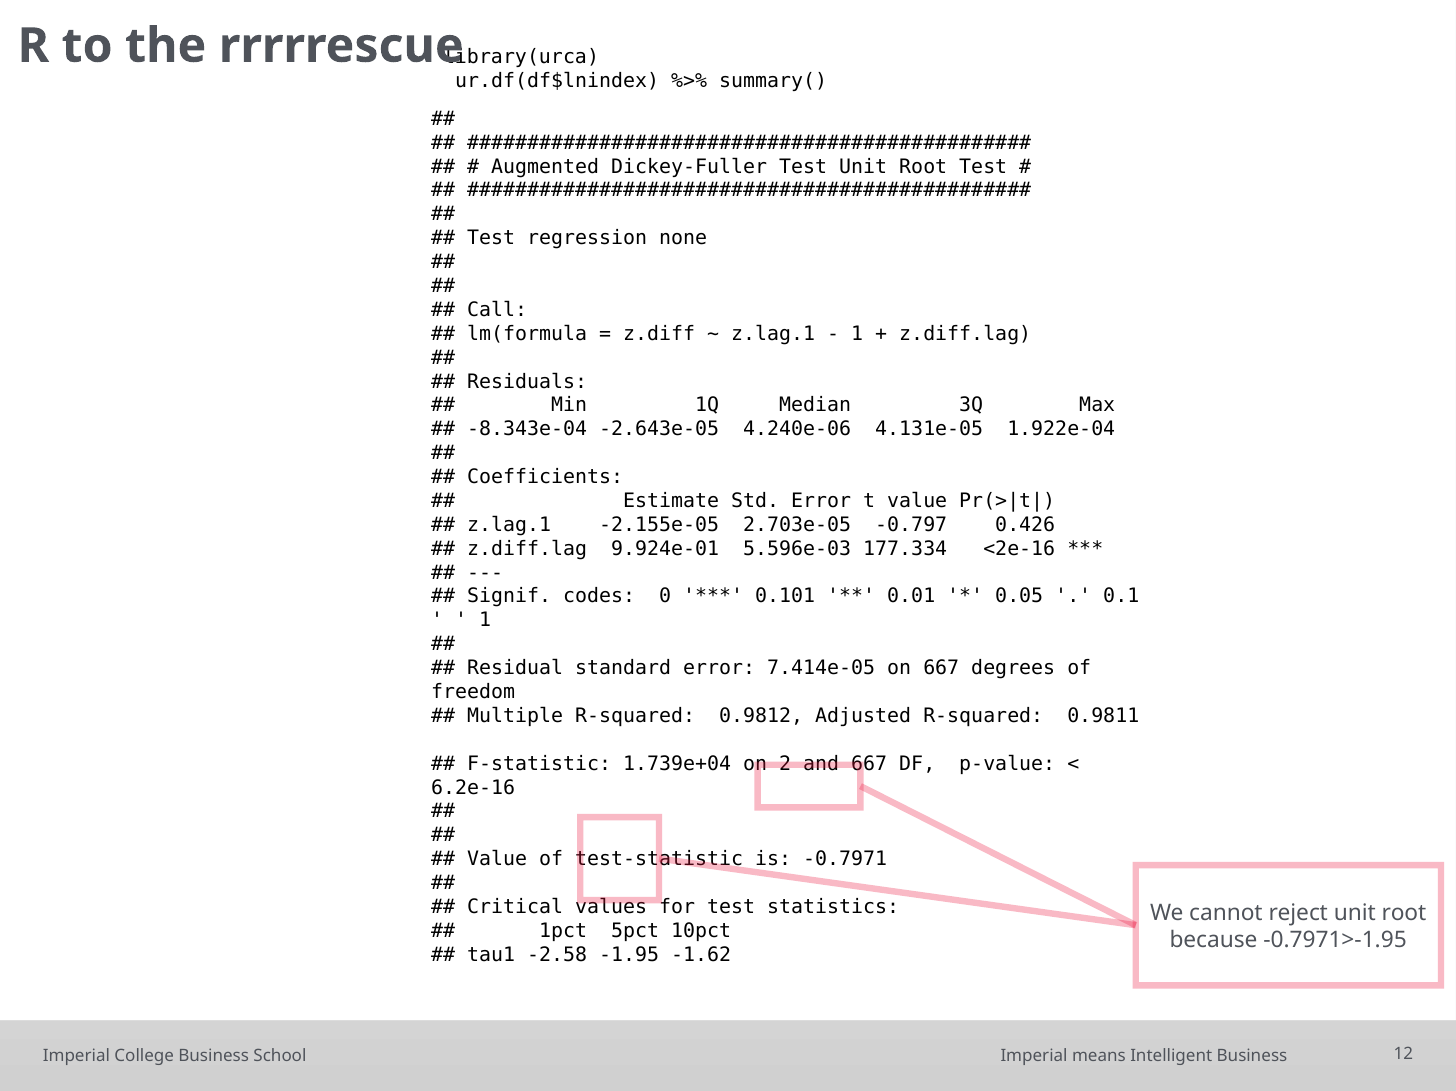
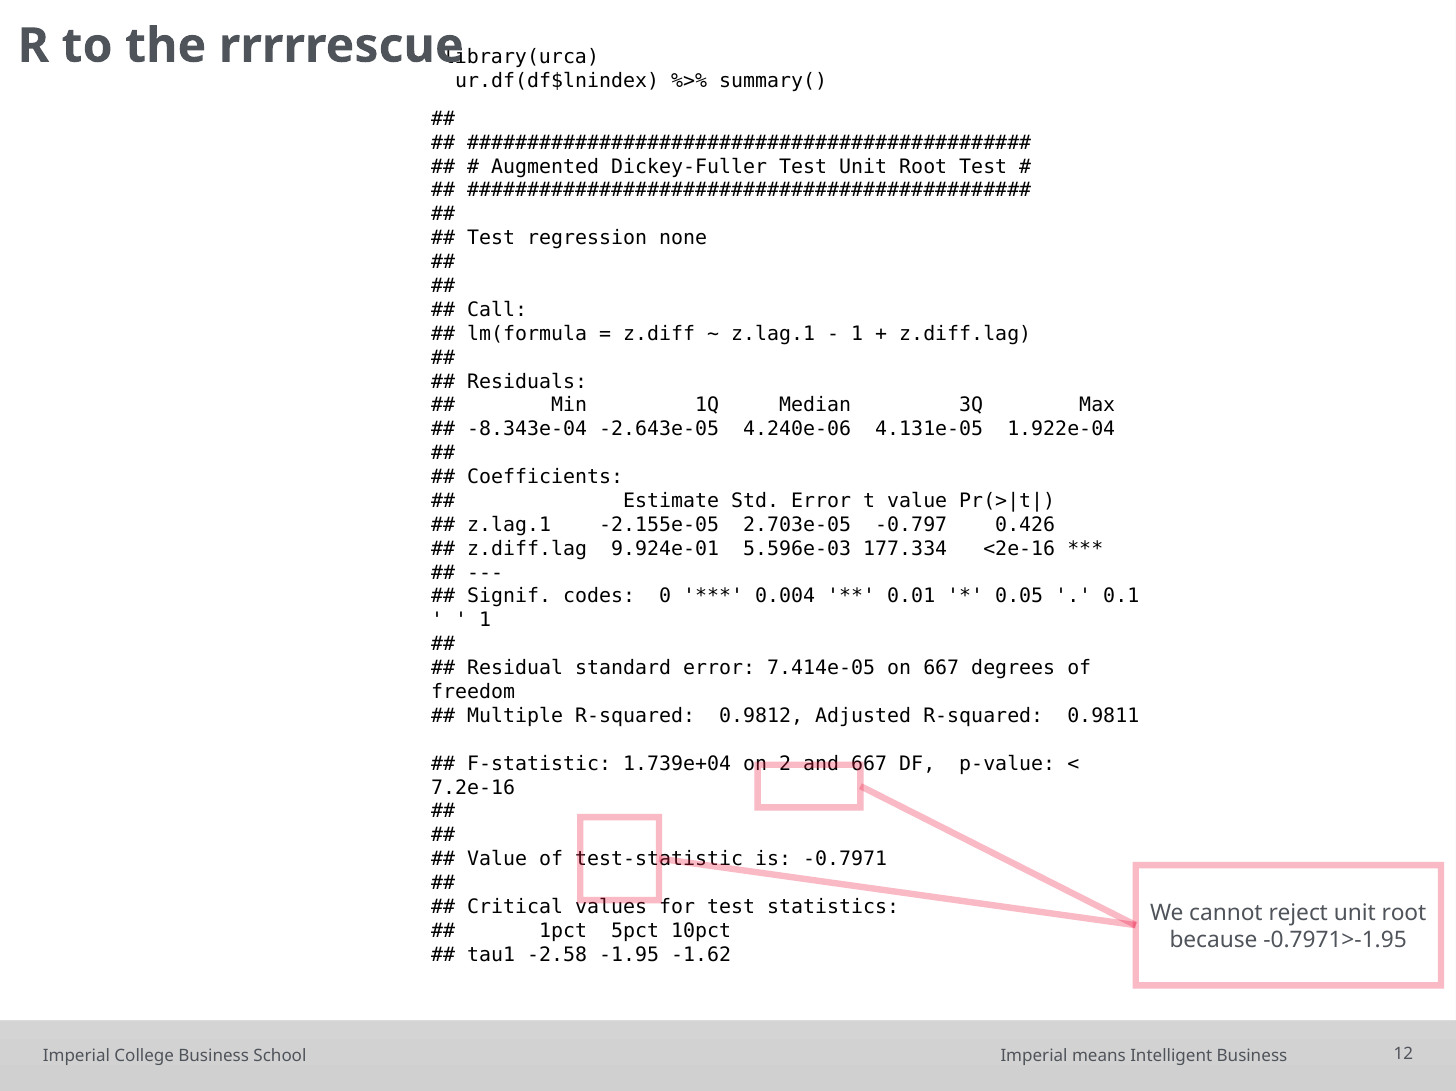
0.101: 0.101 -> 0.004
6.2e-16: 6.2e-16 -> 7.2e-16
